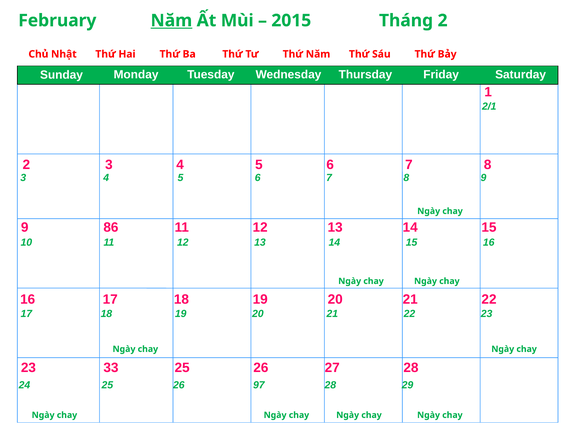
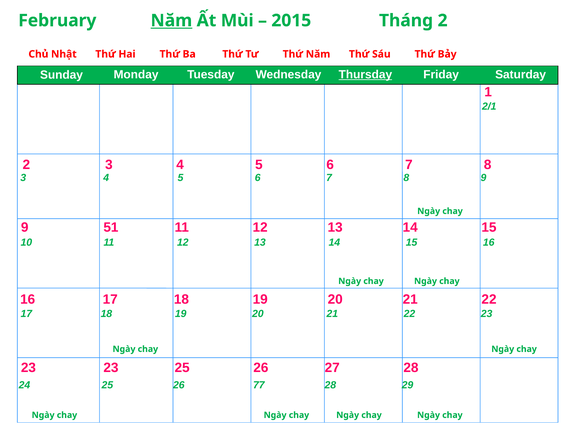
Thursday underline: none -> present
86: 86 -> 51
33 at (111, 368): 33 -> 23
97: 97 -> 77
